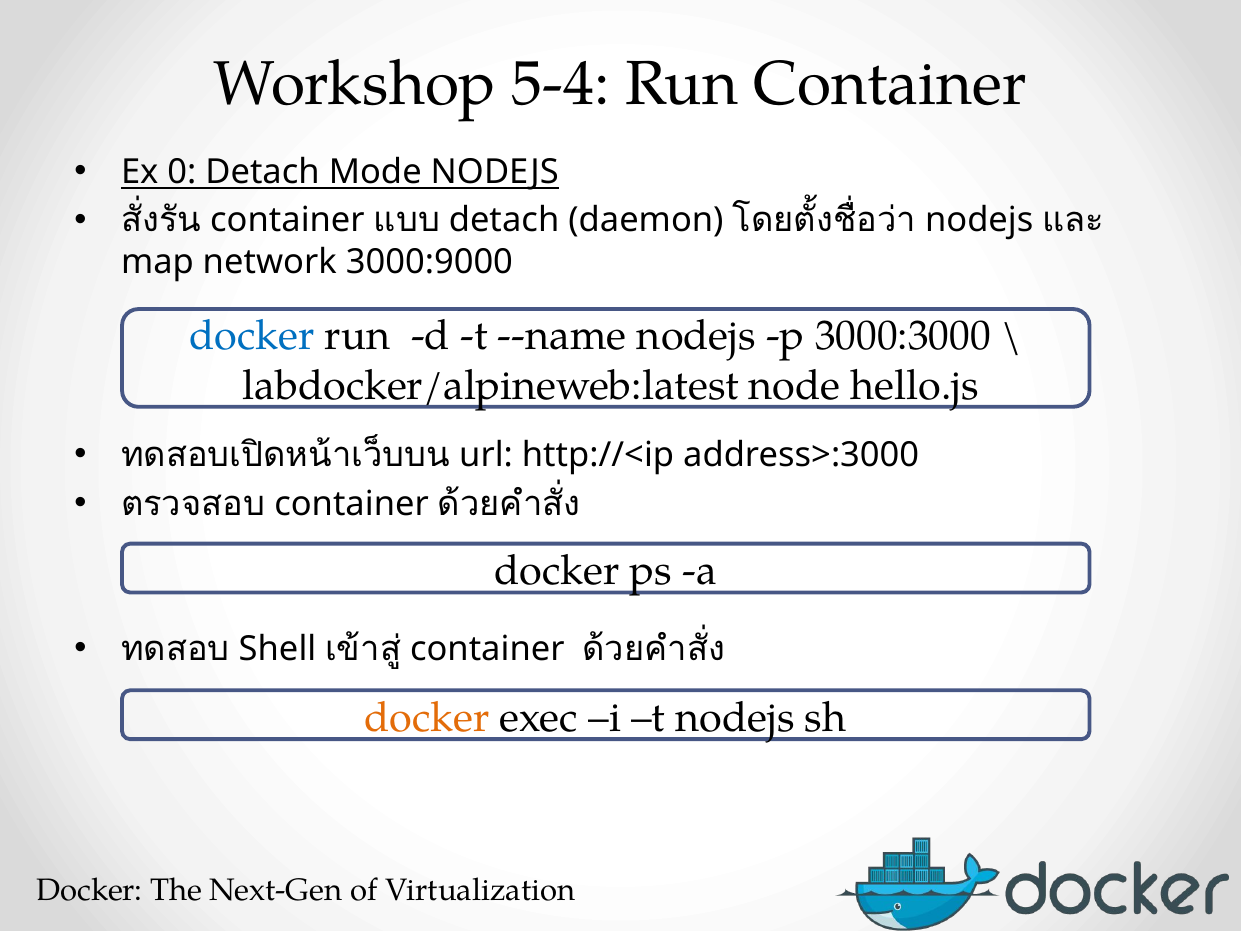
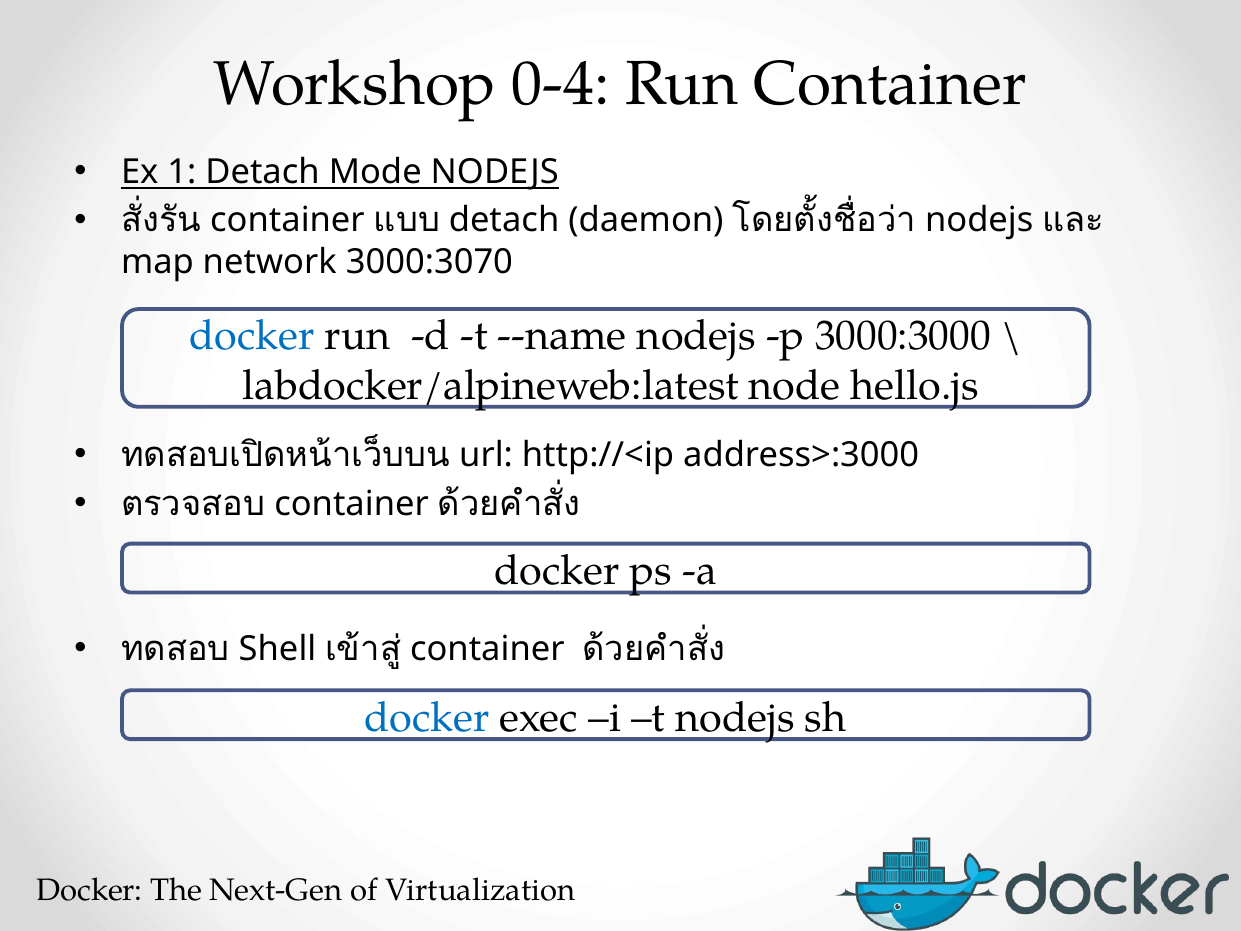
5-4: 5-4 -> 0-4
0: 0 -> 1
3000:9000: 3000:9000 -> 3000:3070
docker at (427, 717) colour: orange -> blue
